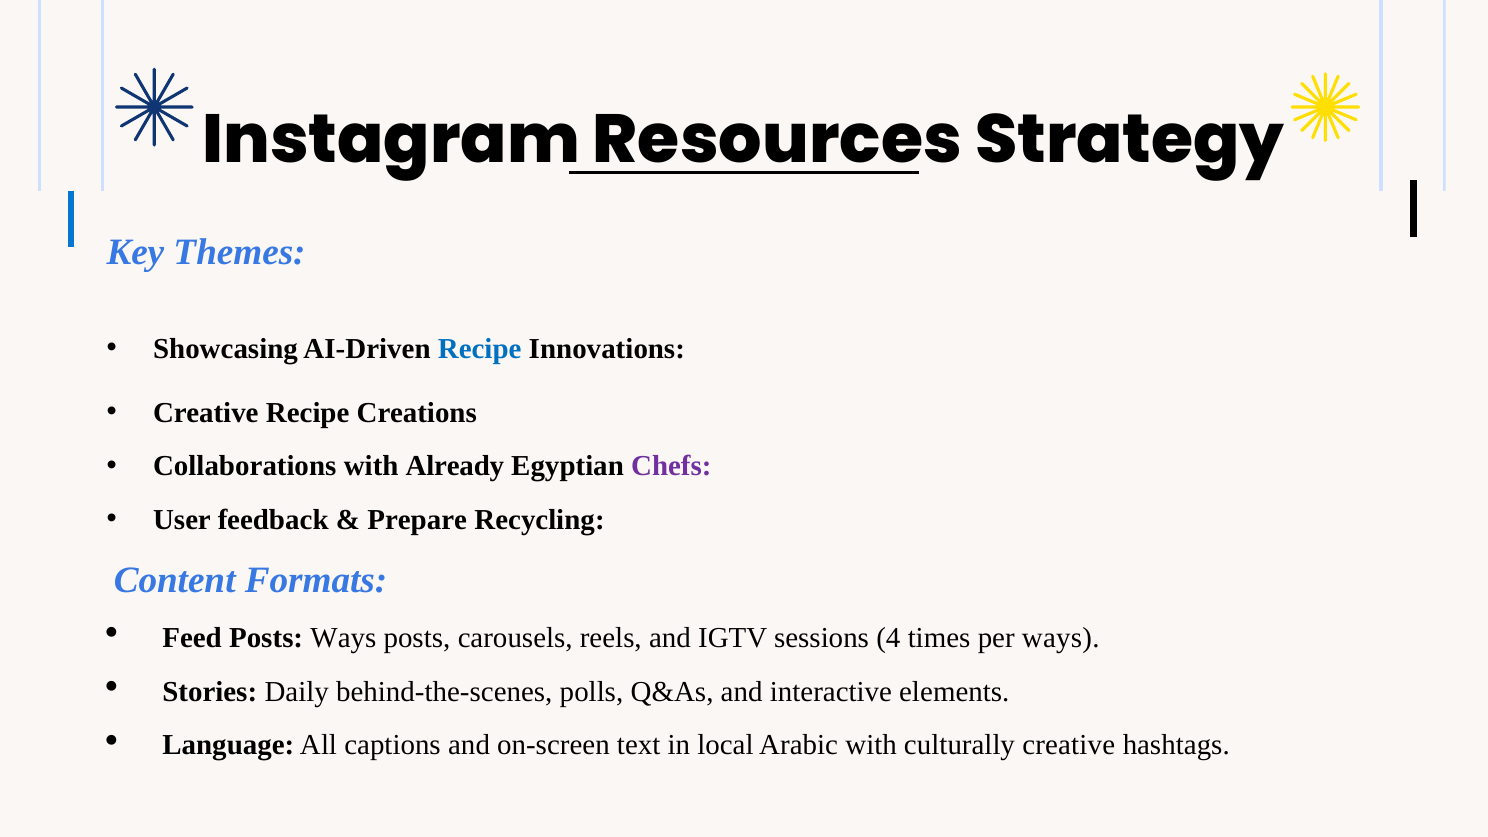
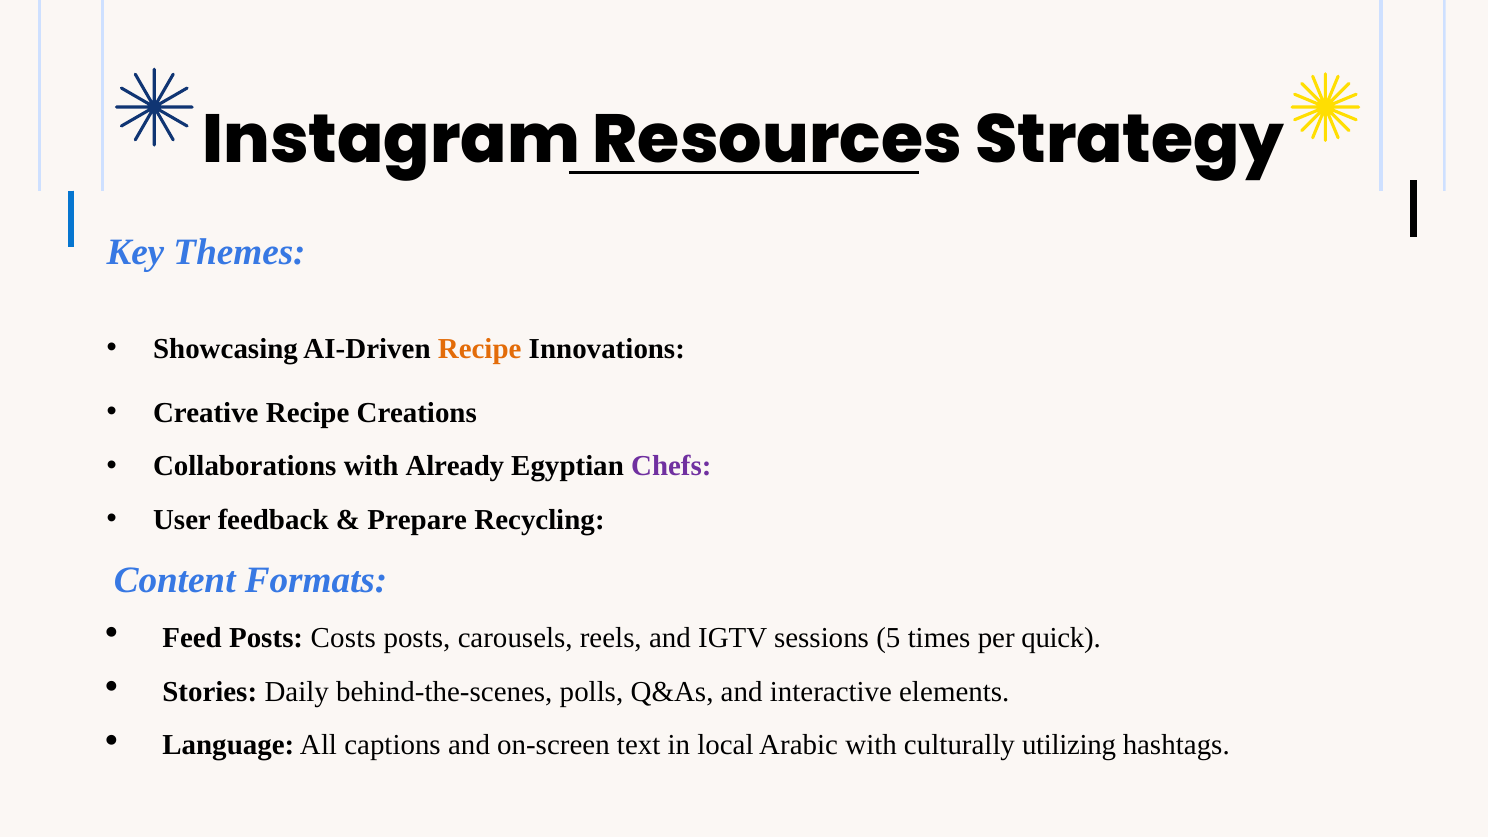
Recipe at (480, 349) colour: blue -> orange
Posts Ways: Ways -> Costs
4: 4 -> 5
per ways: ways -> quick
culturally creative: creative -> utilizing
